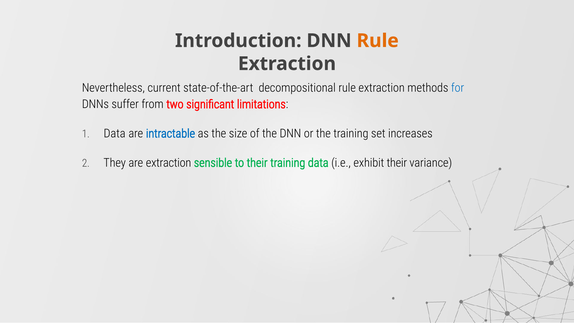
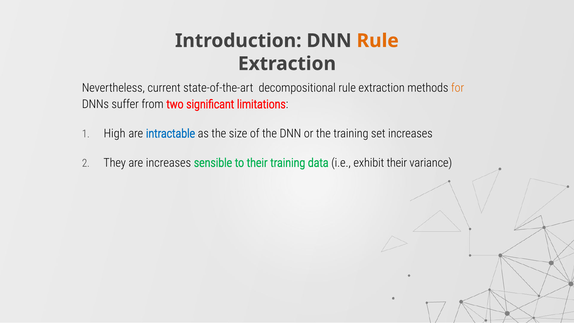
for colour: blue -> orange
Data at (115, 134): Data -> High
are extraction: extraction -> increases
